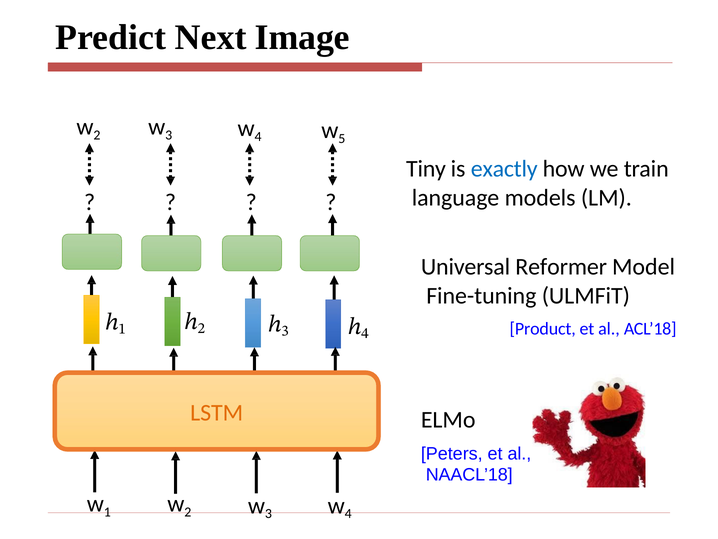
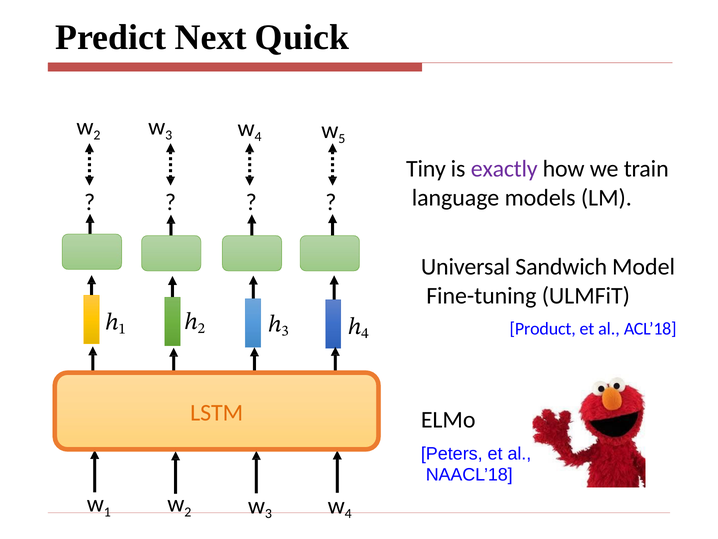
Image: Image -> Quick
exactly colour: blue -> purple
Reformer: Reformer -> Sandwich
